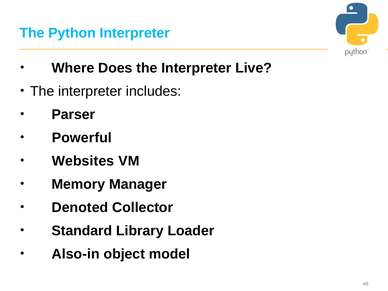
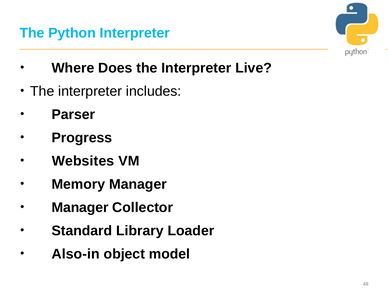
Powerful: Powerful -> Progress
Denoted at (80, 208): Denoted -> Manager
